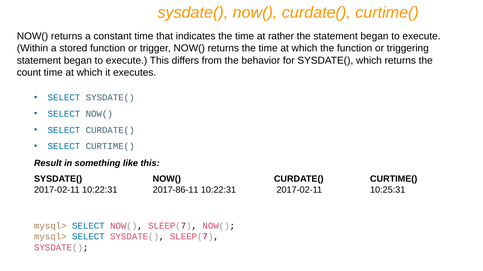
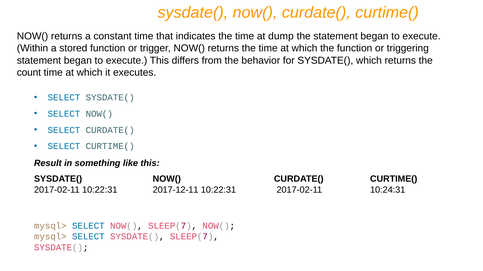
rather: rather -> dump
2017-86-11: 2017-86-11 -> 2017-12-11
10:25:31: 10:25:31 -> 10:24:31
